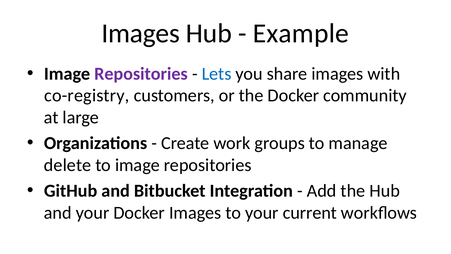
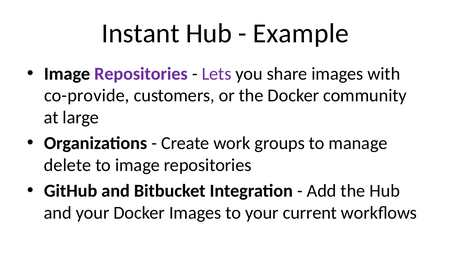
Images at (141, 33): Images -> Instant
Lets colour: blue -> purple
co-registry: co-registry -> co-provide
